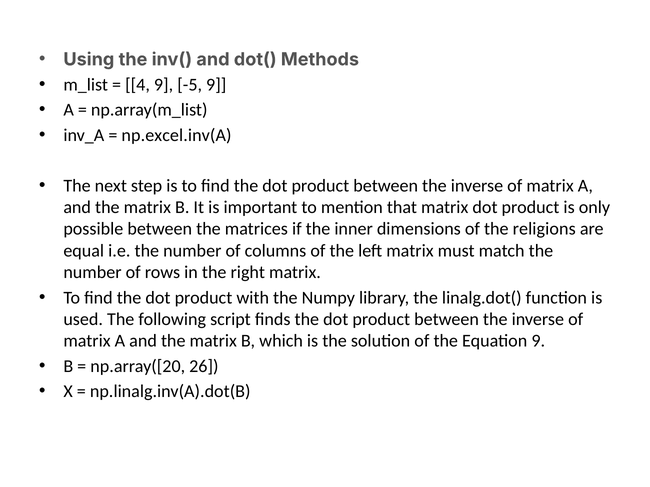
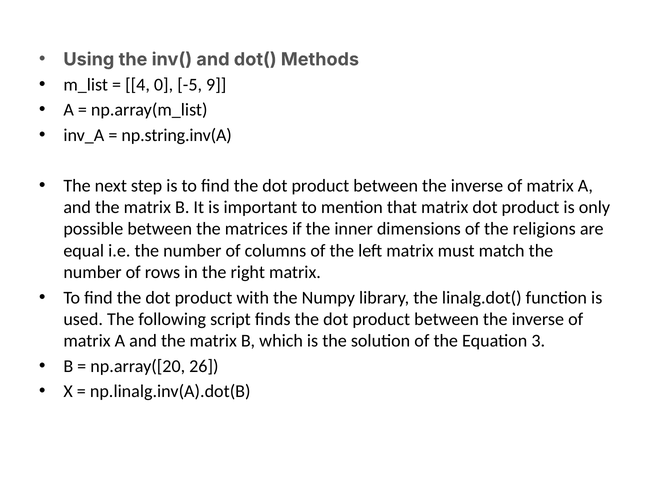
4 9: 9 -> 0
np.excel.inv(A: np.excel.inv(A -> np.string.inv(A
Equation 9: 9 -> 3
